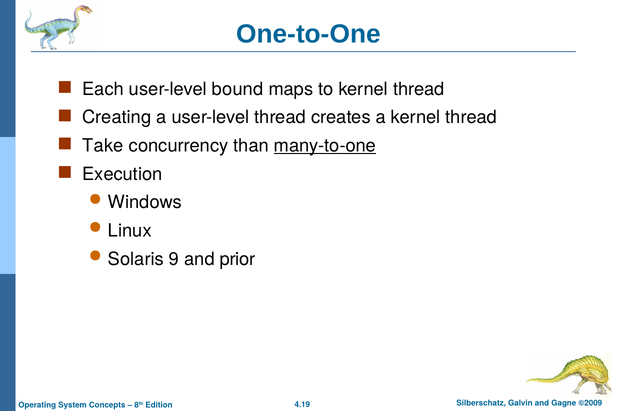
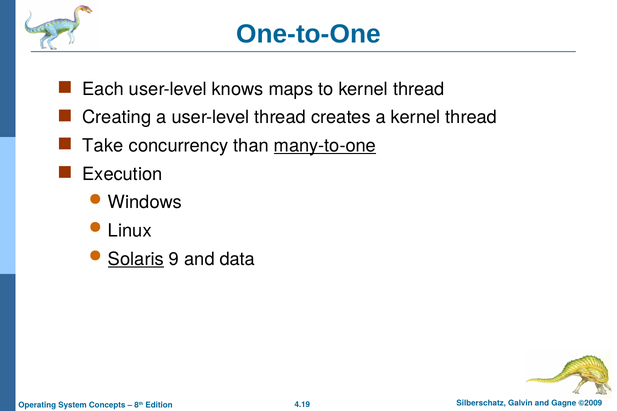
bound: bound -> knows
Solaris underline: none -> present
prior: prior -> data
